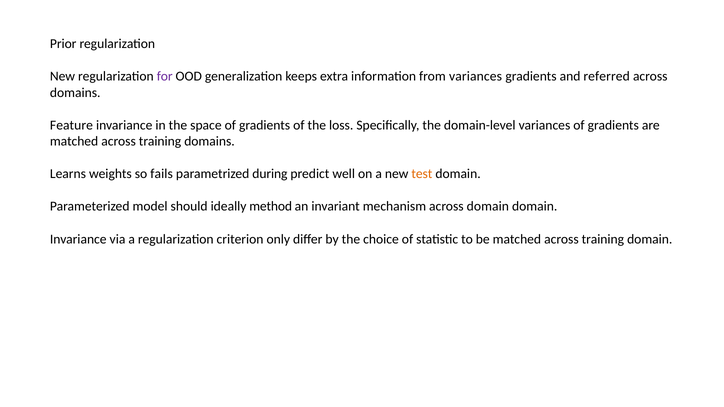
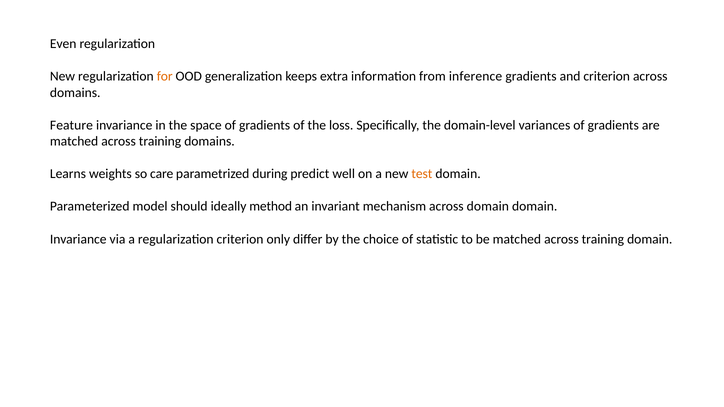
Prior: Prior -> Even
for colour: purple -> orange
from variances: variances -> inference
and referred: referred -> criterion
fails: fails -> care
